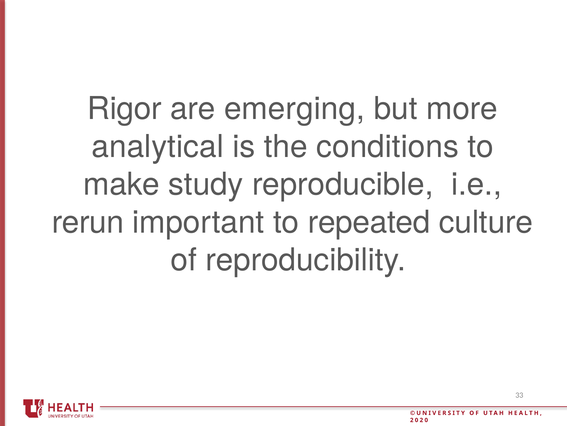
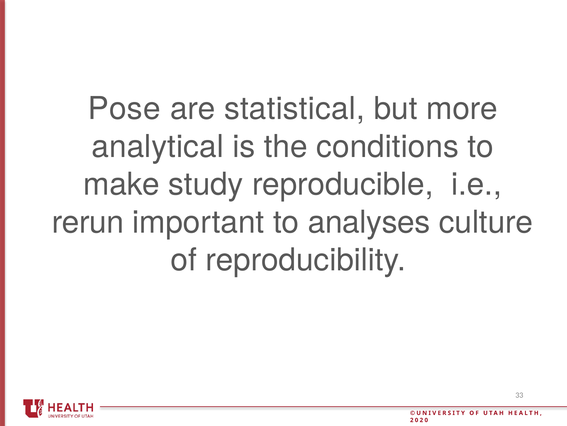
Rigor: Rigor -> Pose
emerging: emerging -> statistical
repeated: repeated -> analyses
